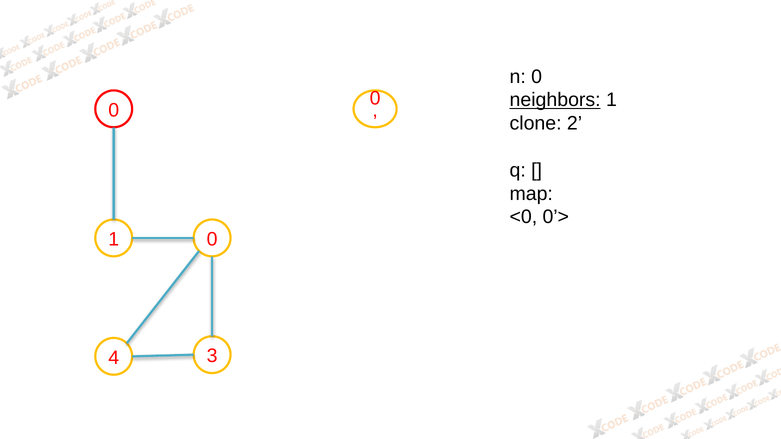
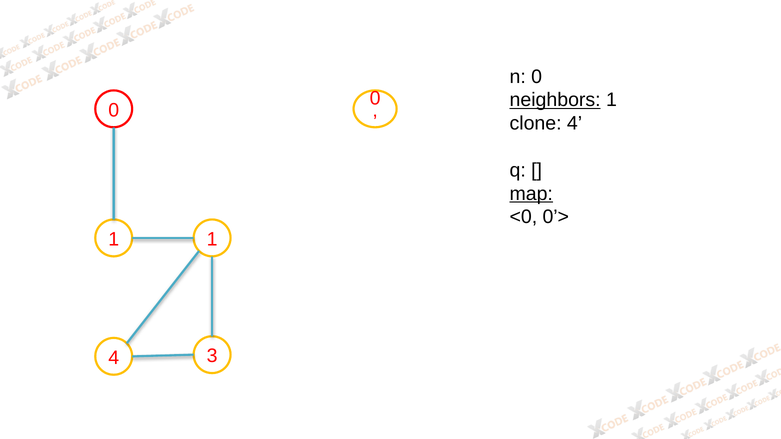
clone 2: 2 -> 4
map underline: none -> present
1 0: 0 -> 1
